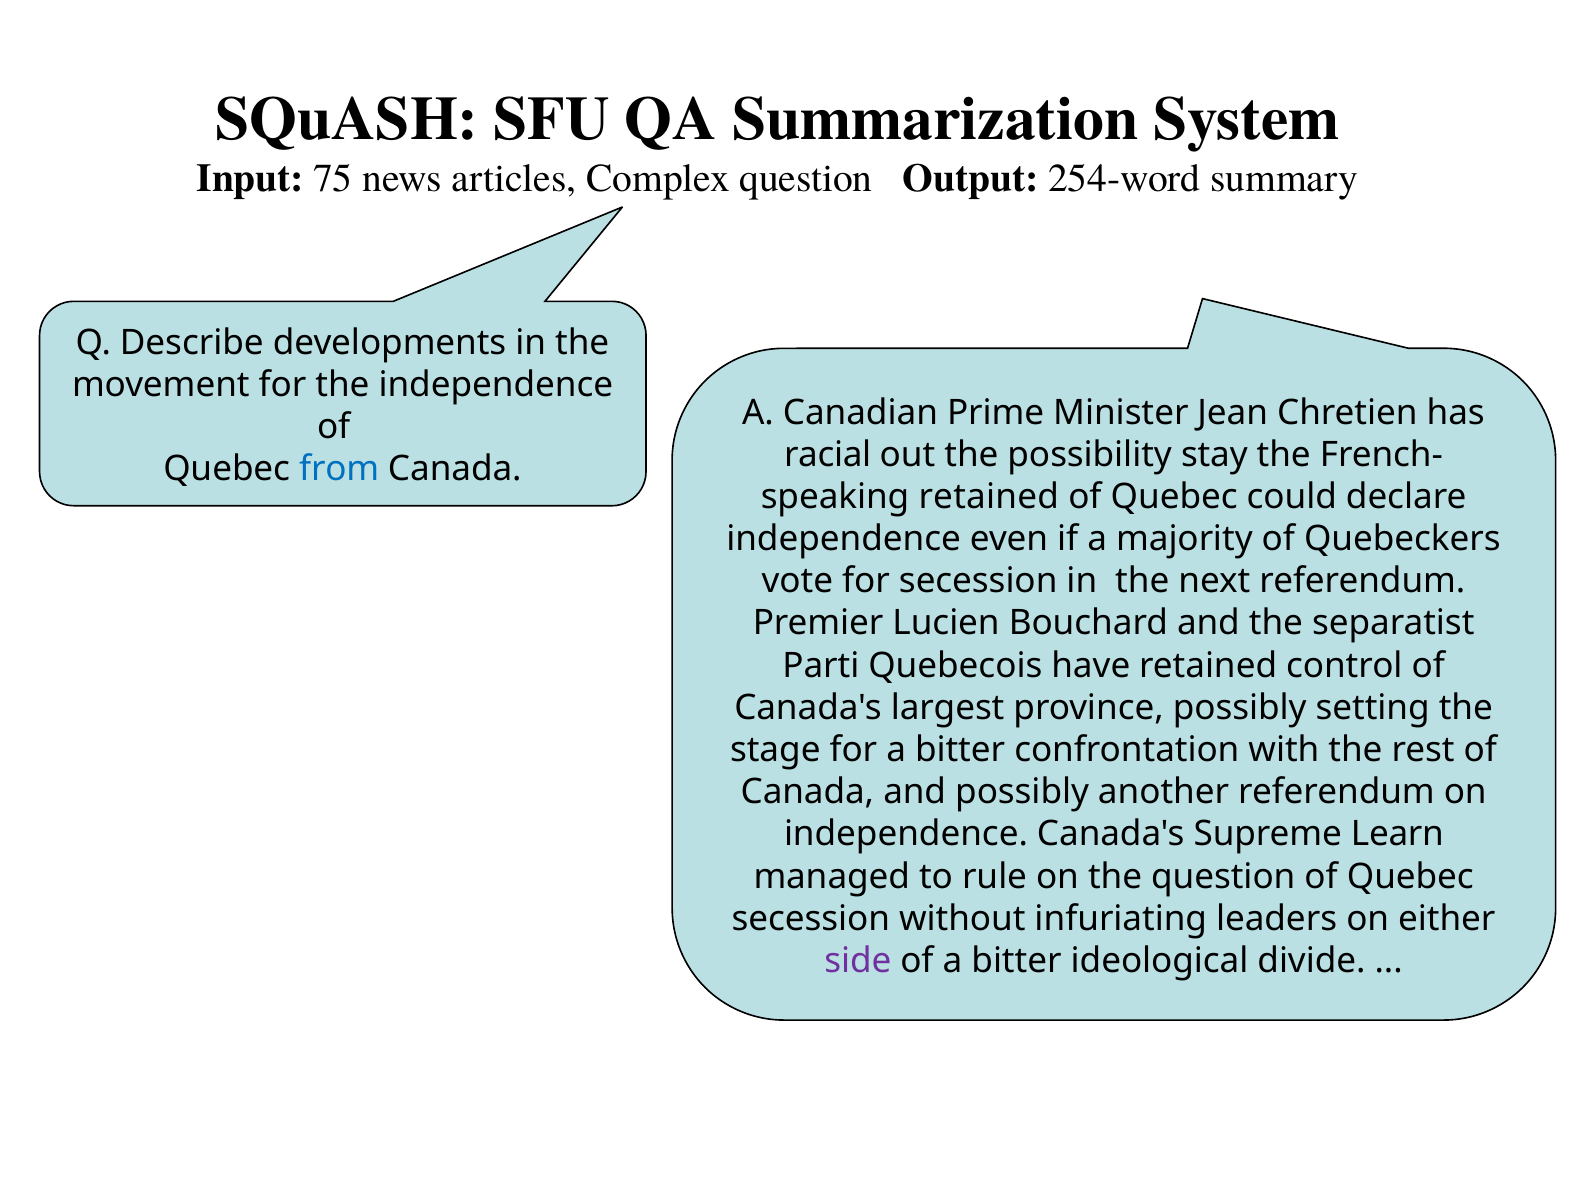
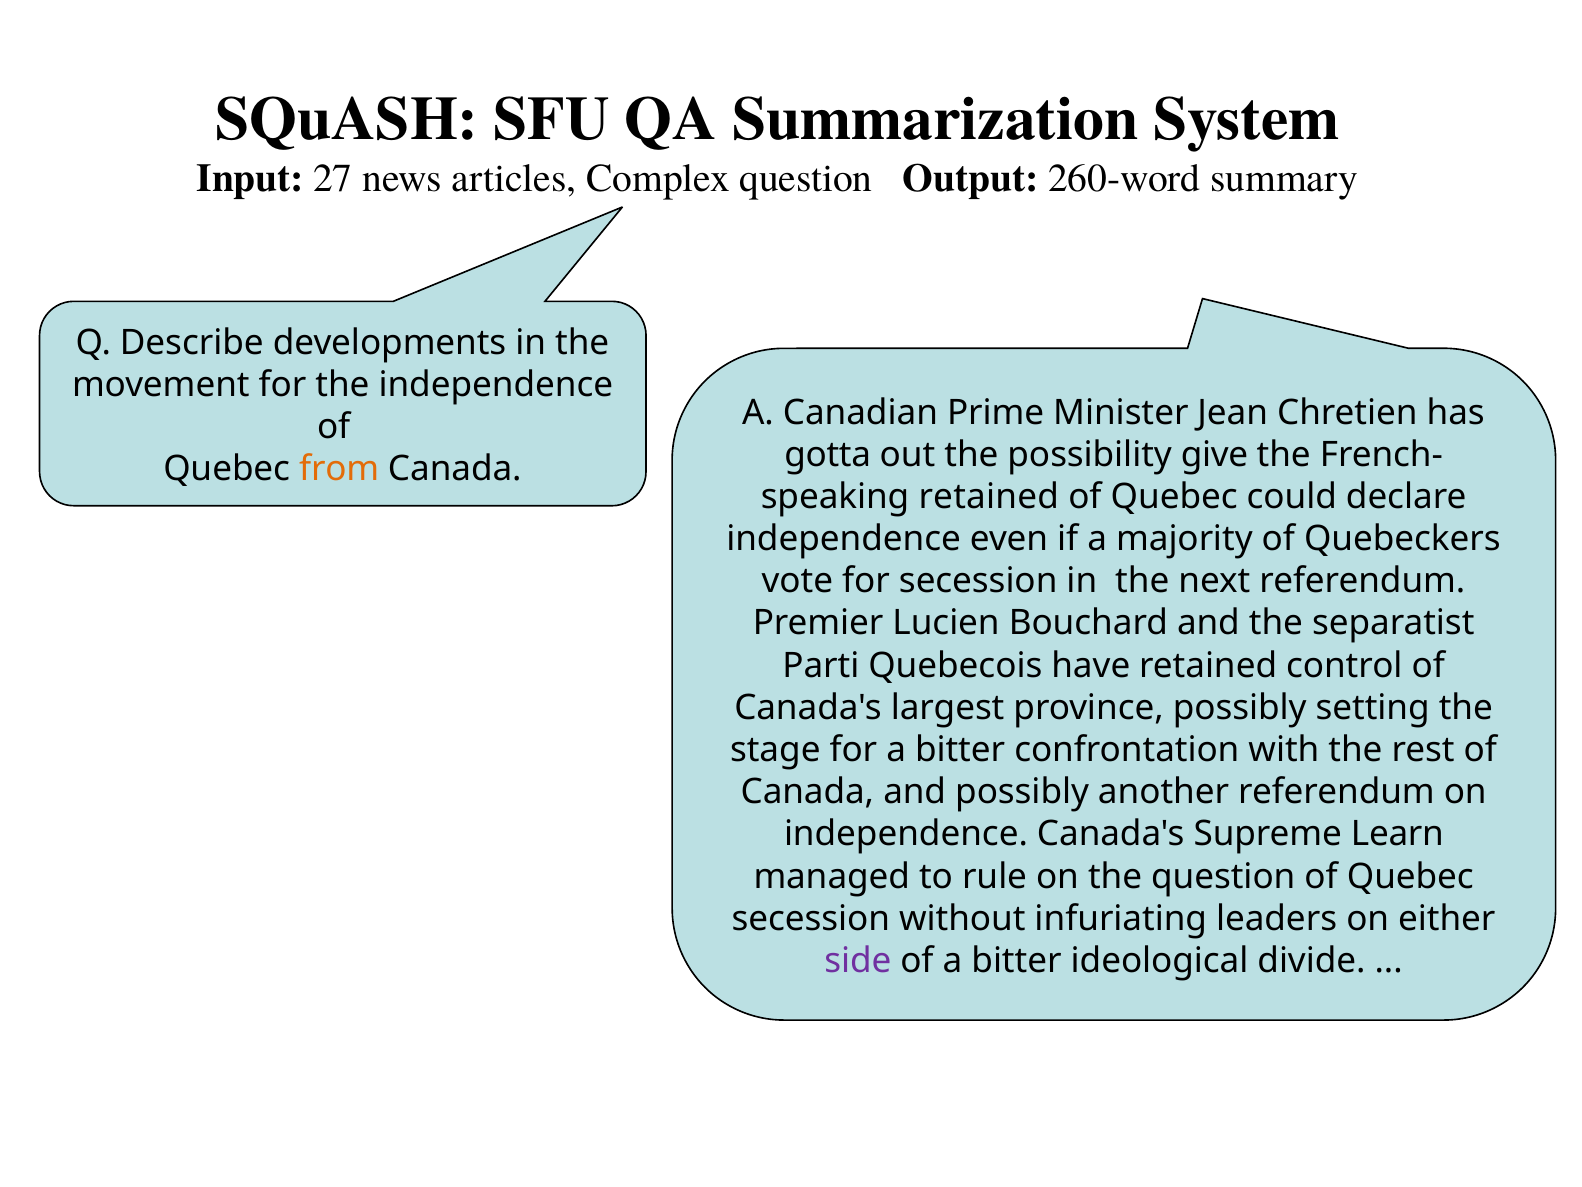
75: 75 -> 27
254-word: 254-word -> 260-word
racial: racial -> gotta
stay: stay -> give
from colour: blue -> orange
